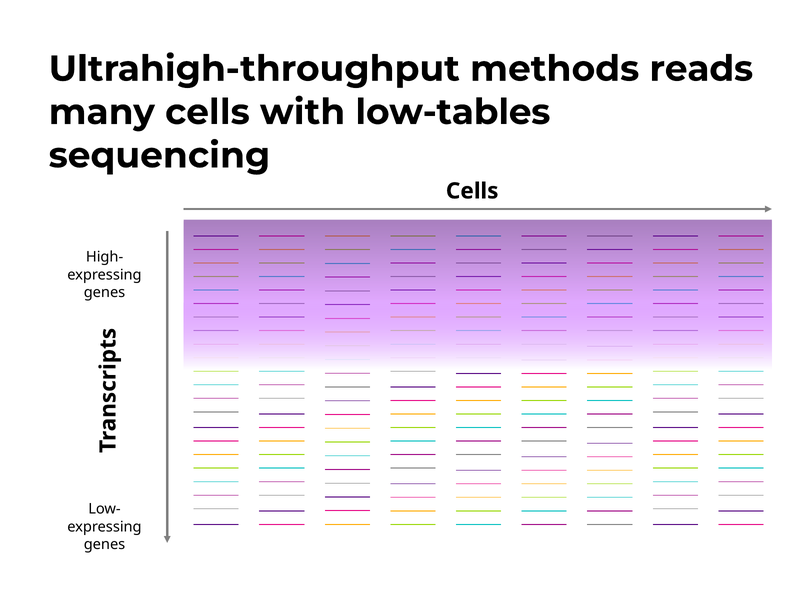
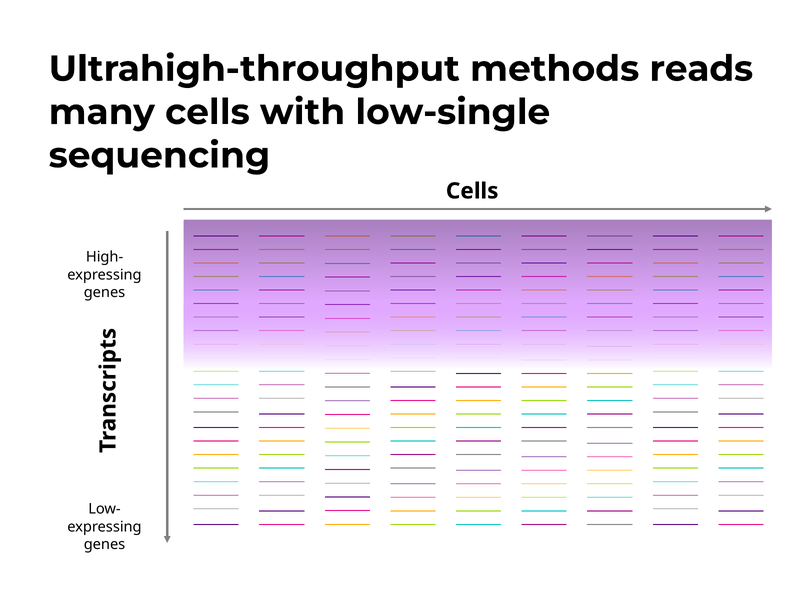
low-tables: low-tables -> low-single
